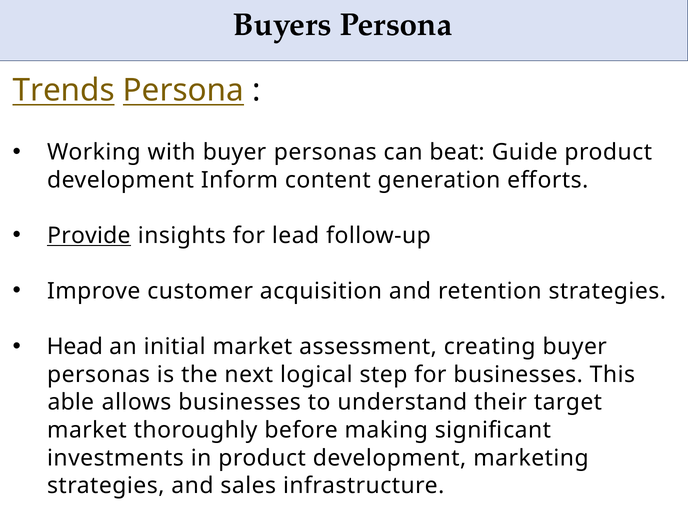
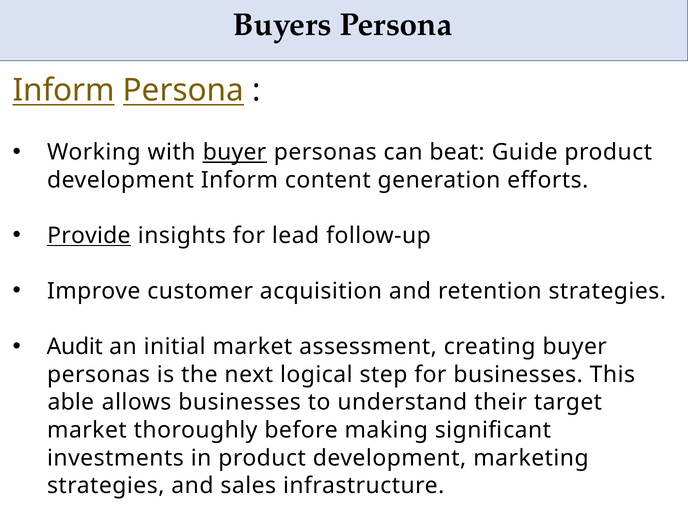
Trends at (64, 91): Trends -> Inform
buyer at (235, 152) underline: none -> present
Head: Head -> Audit
